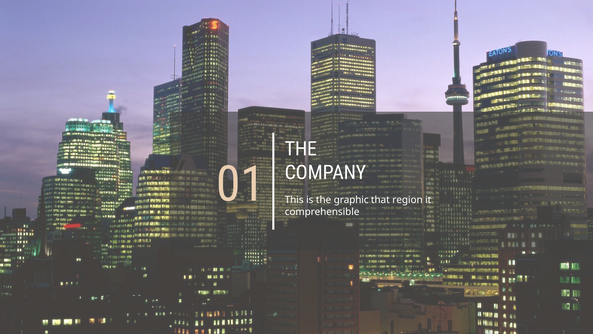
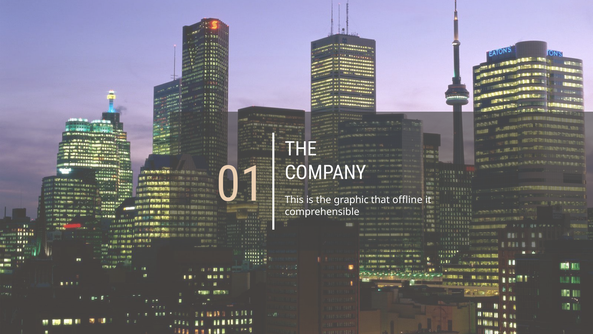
region: region -> offline
